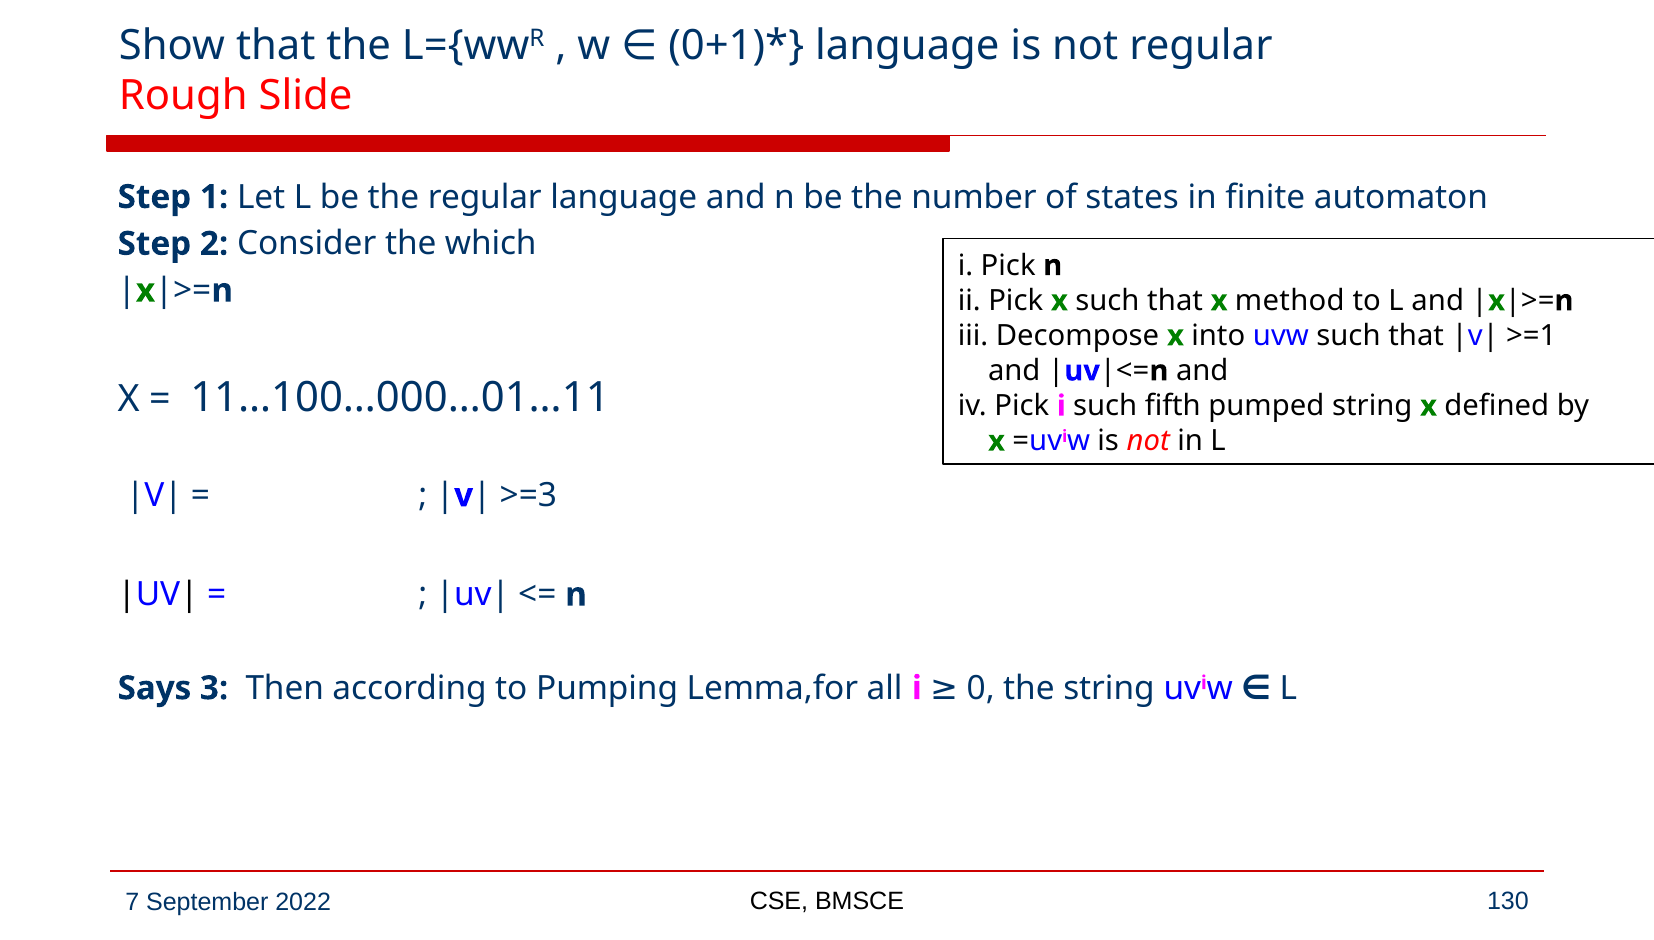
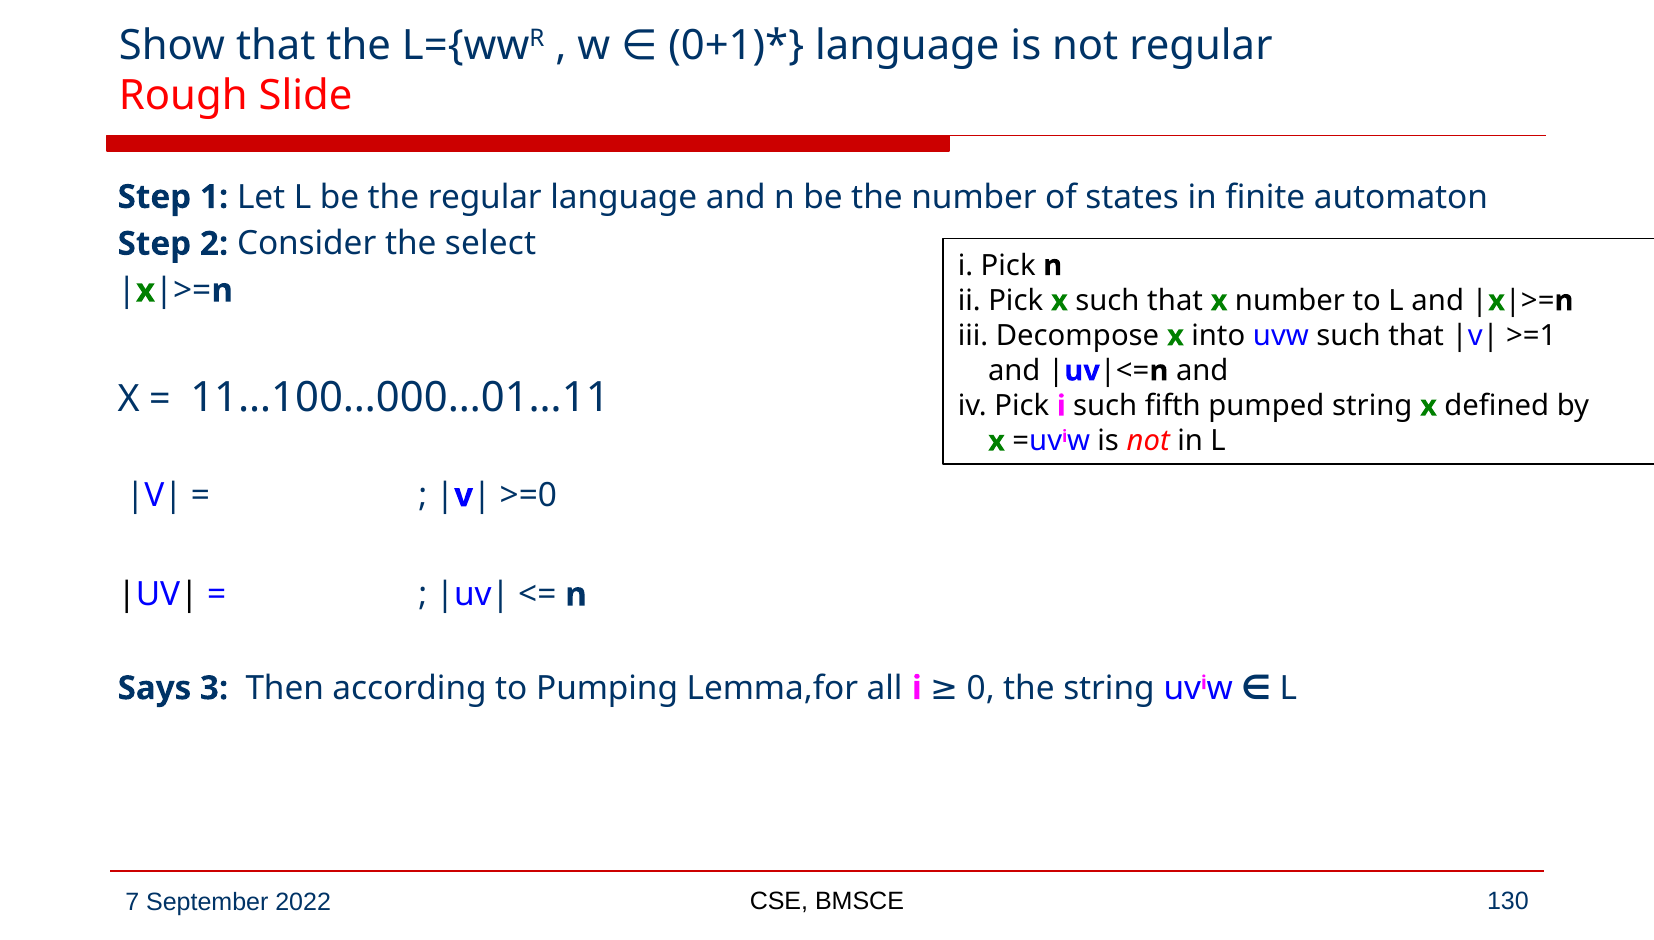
which: which -> select
x method: method -> number
>=3: >=3 -> >=0
